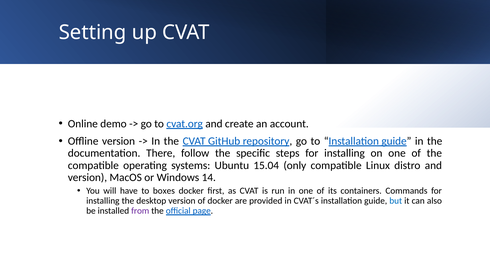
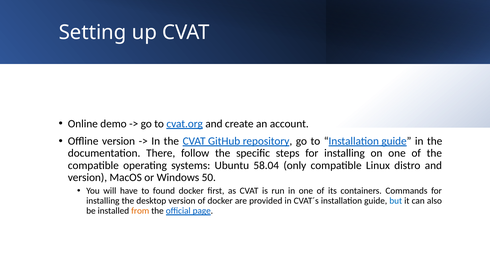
15.04: 15.04 -> 58.04
14: 14 -> 50
boxes: boxes -> found
from colour: purple -> orange
